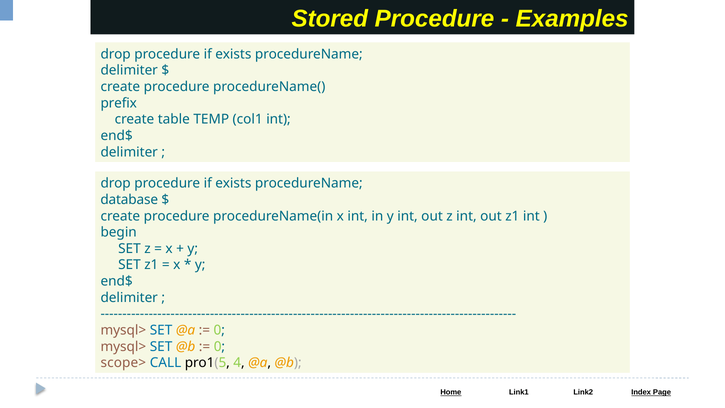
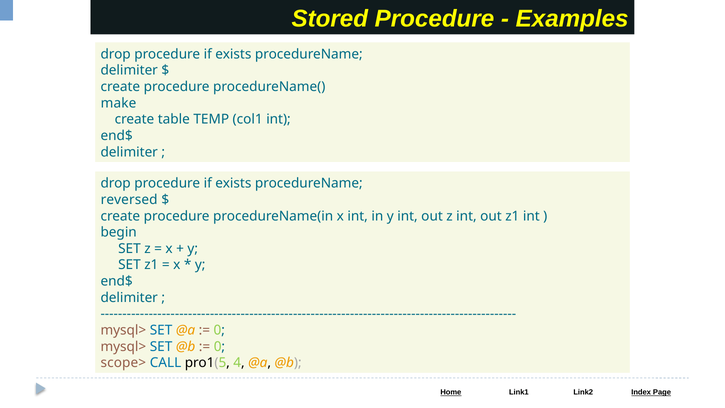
prefix: prefix -> make
database: database -> reversed
